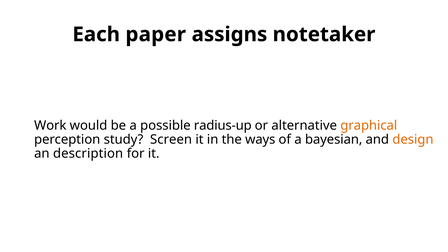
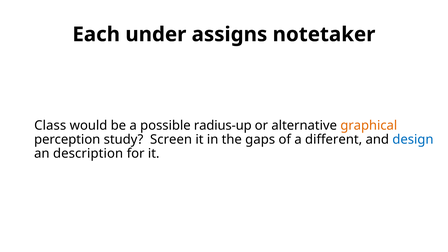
paper: paper -> under
Work: Work -> Class
ways: ways -> gaps
bayesian: bayesian -> different
design colour: orange -> blue
